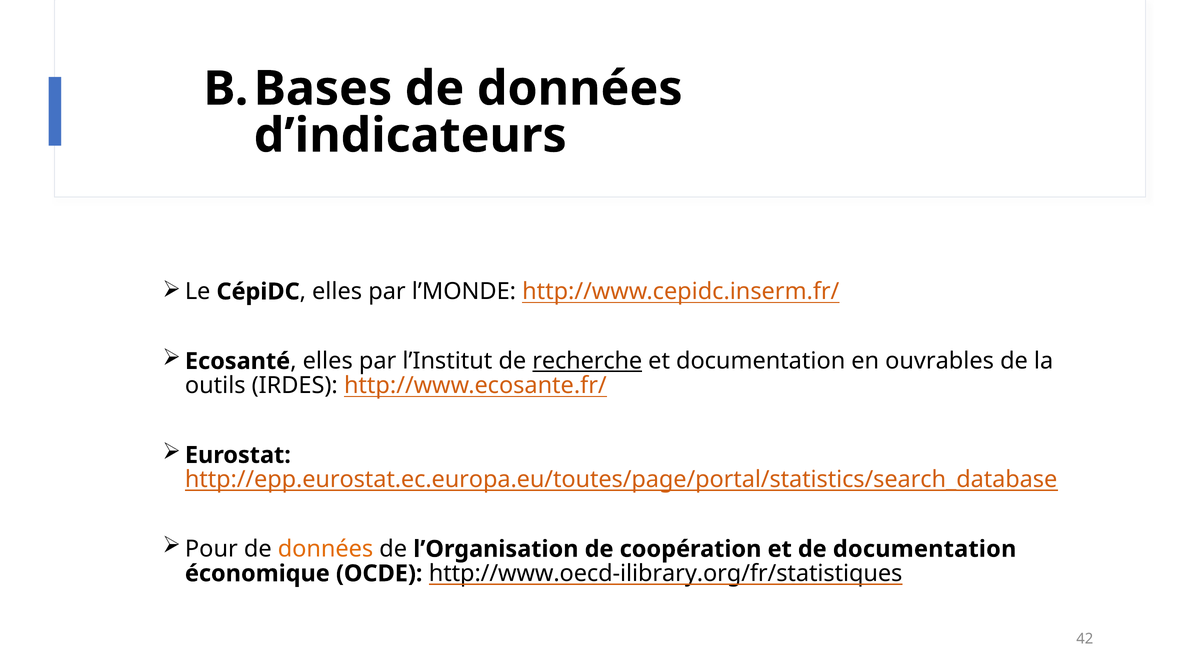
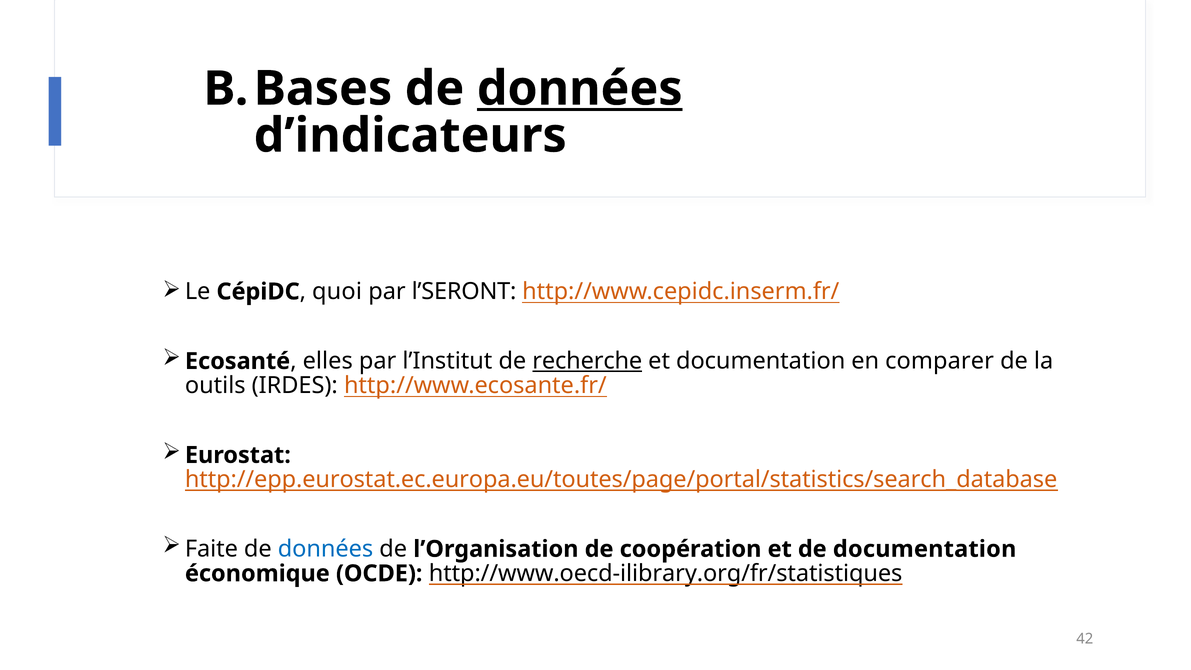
données at (580, 89) underline: none -> present
elles at (337, 292): elles -> quoi
l’MONDE: l’MONDE -> l’SERONT
ouvrables: ouvrables -> comparer
Pour: Pour -> Faite
données at (326, 549) colour: orange -> blue
